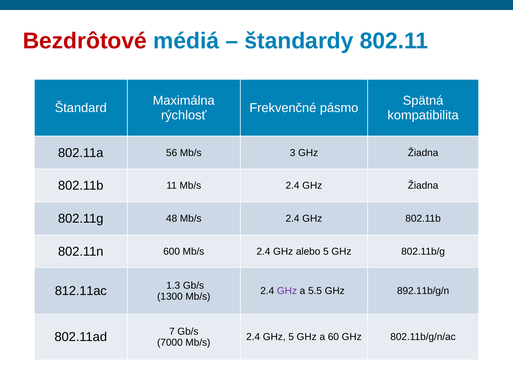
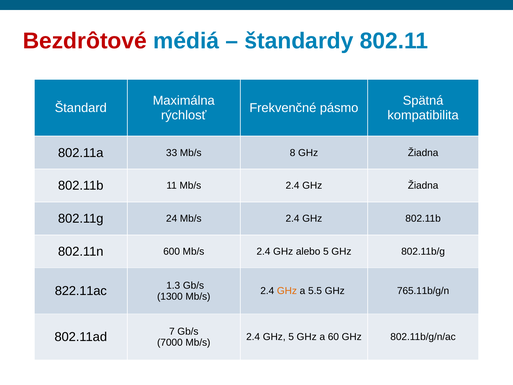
56: 56 -> 33
3: 3 -> 8
48: 48 -> 24
812.11ac: 812.11ac -> 822.11ac
GHz at (287, 291) colour: purple -> orange
892.11b/g/n: 892.11b/g/n -> 765.11b/g/n
